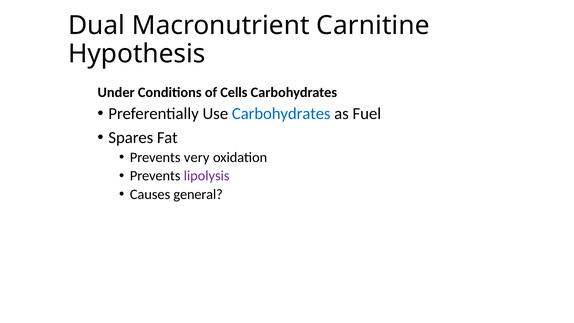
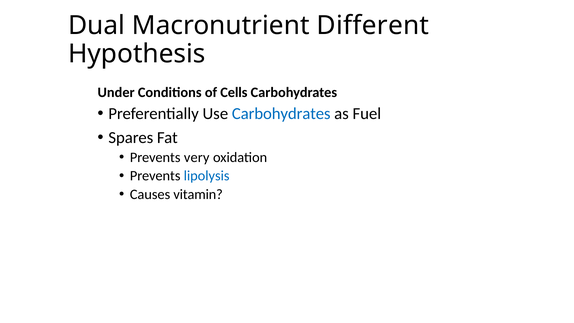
Carnitine: Carnitine -> Different
lipolysis colour: purple -> blue
general: general -> vitamin
